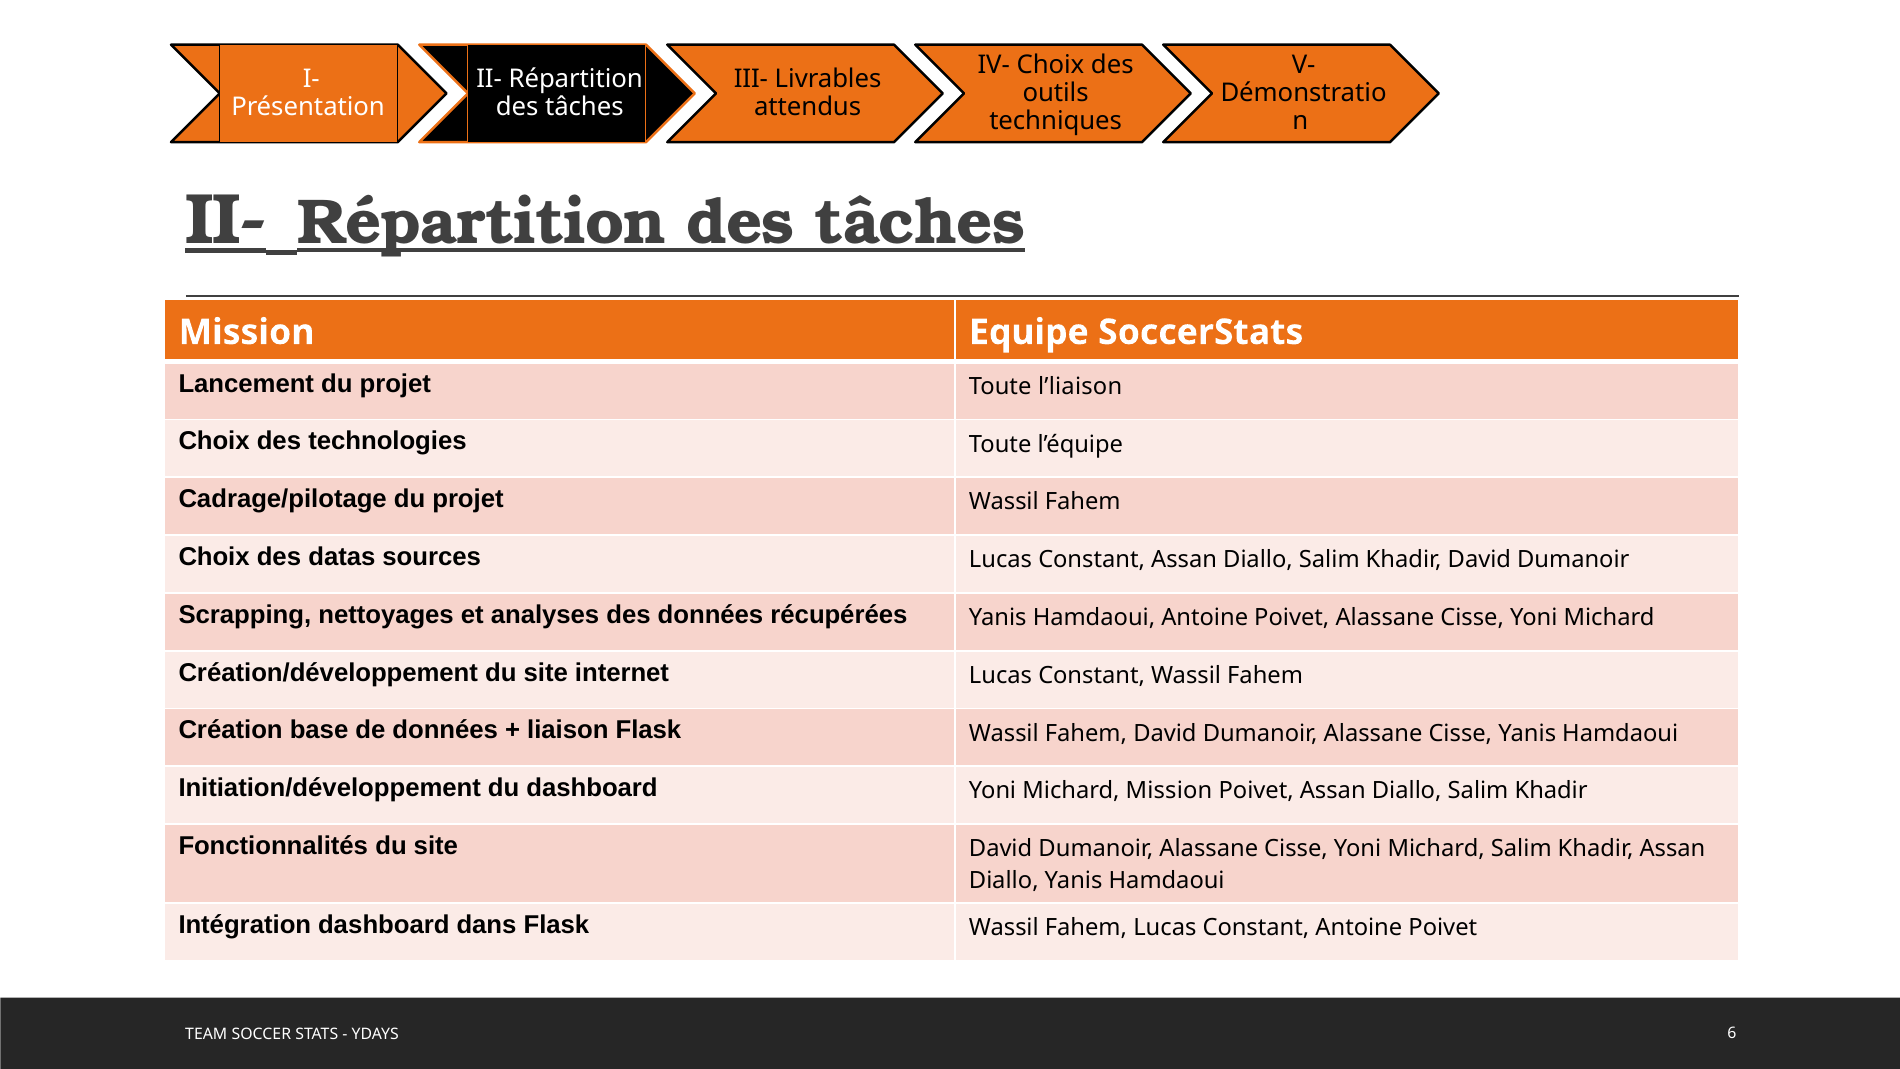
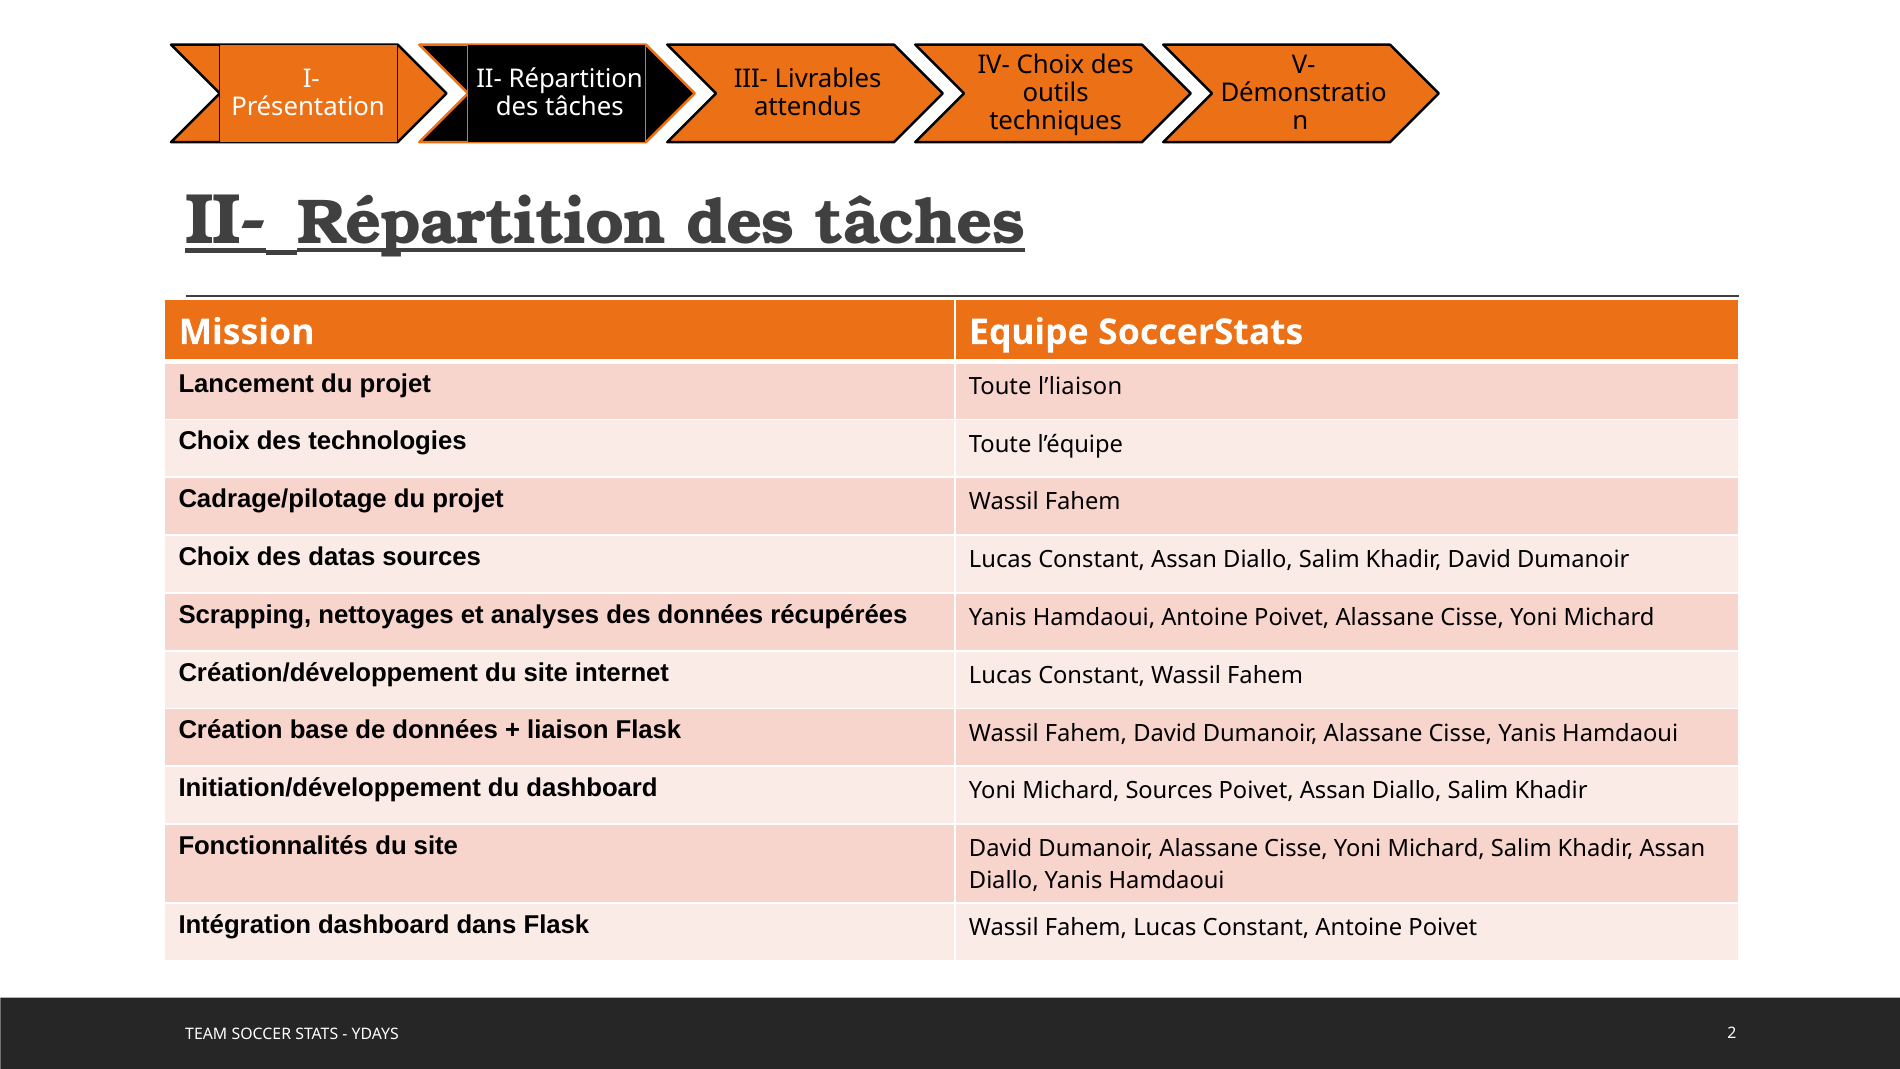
Michard Mission: Mission -> Sources
6: 6 -> 2
